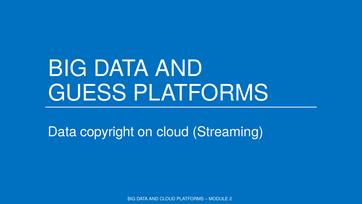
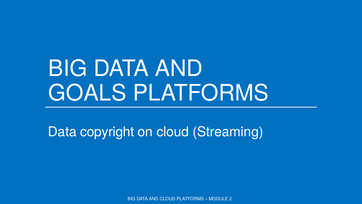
GUESS: GUESS -> GOALS
